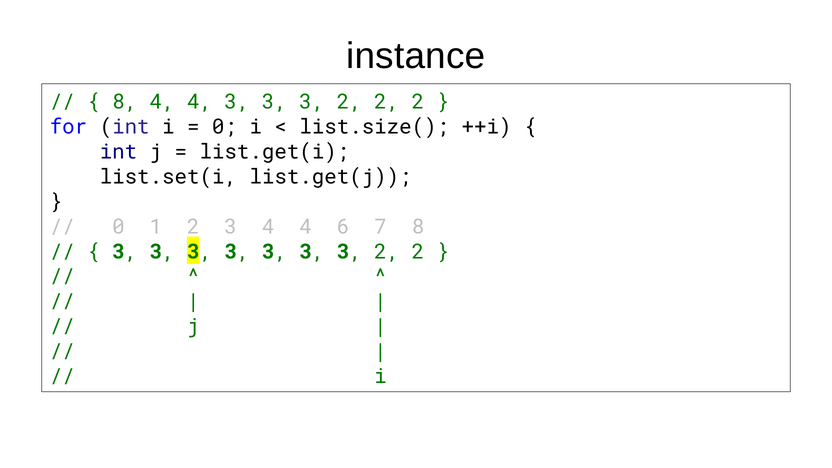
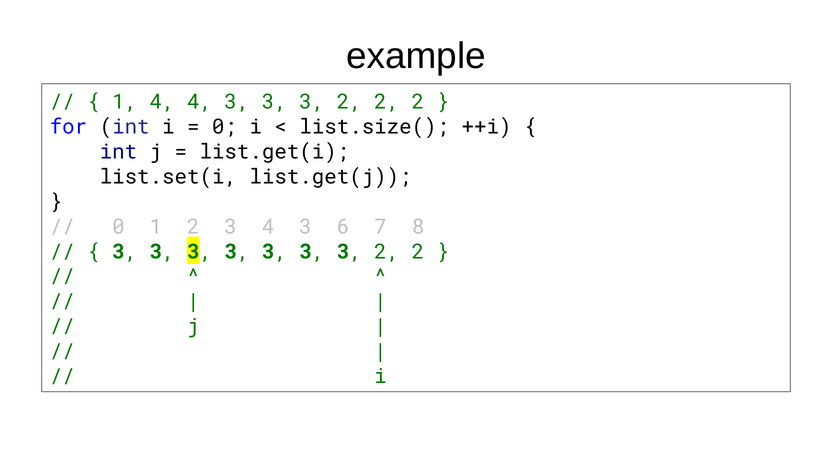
instance: instance -> example
8 at (125, 102): 8 -> 1
3 4 4: 4 -> 3
